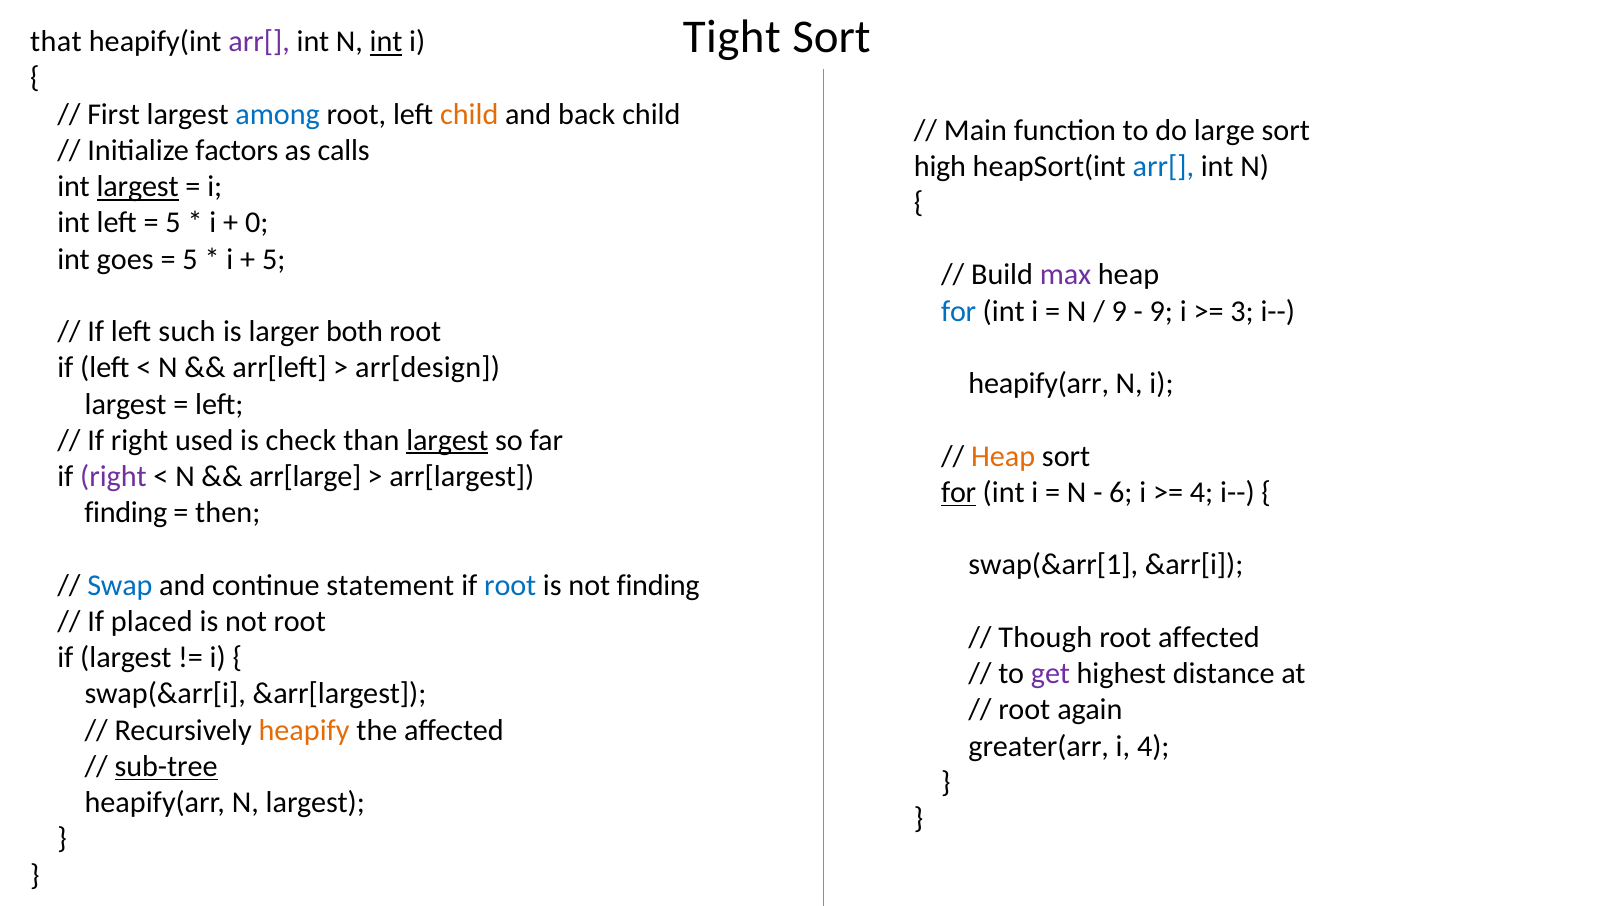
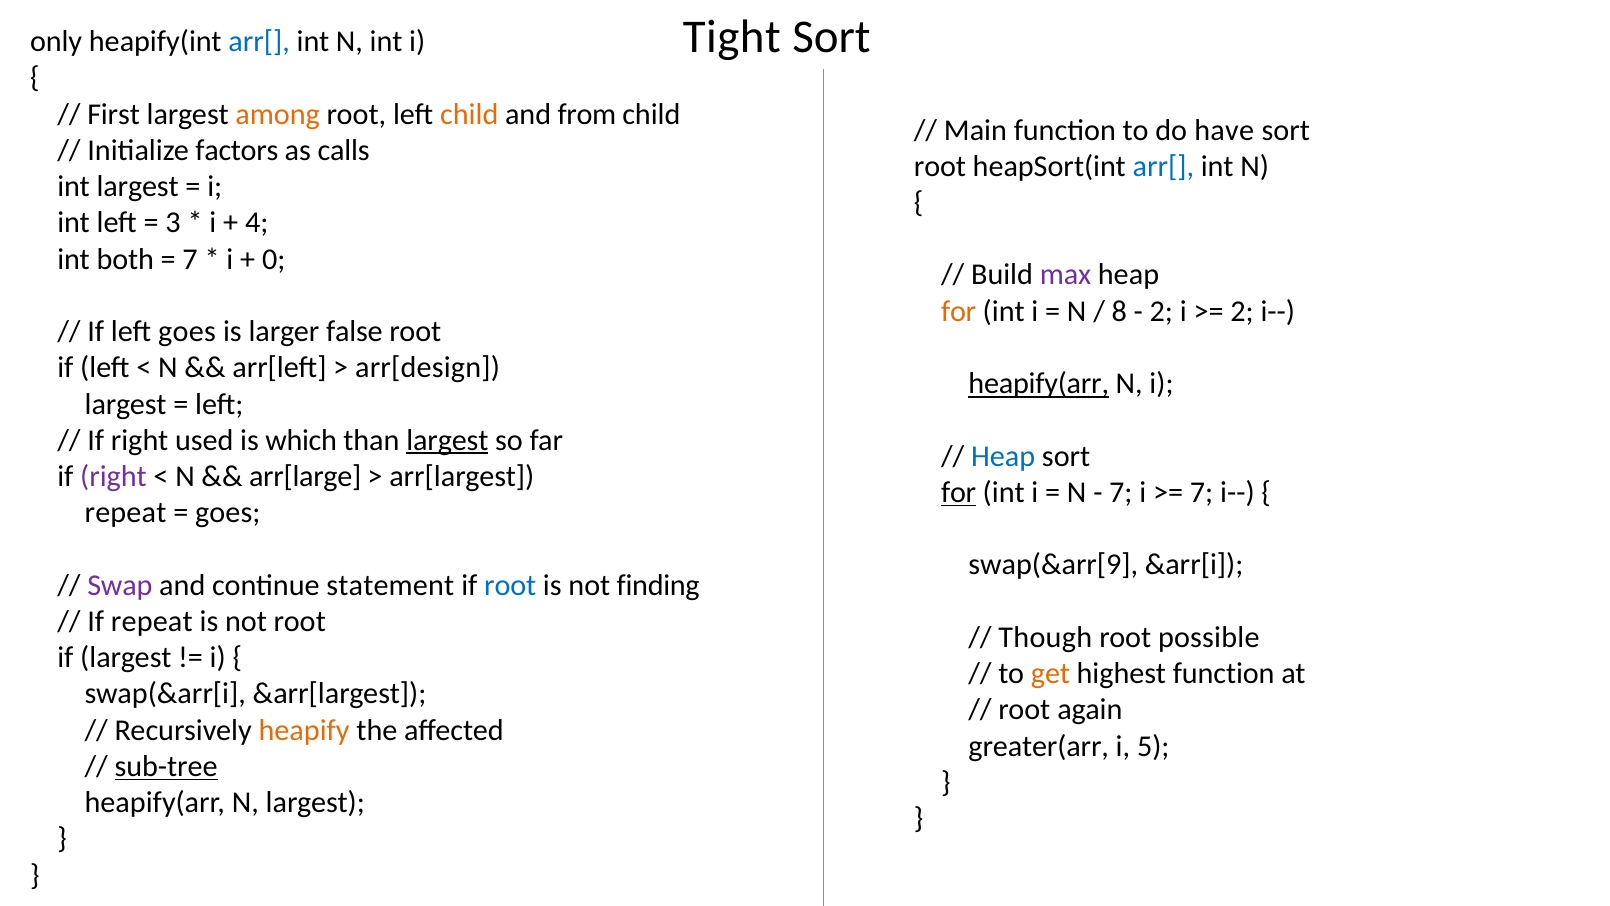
that: that -> only
arr[ at (259, 42) colour: purple -> blue
int at (386, 42) underline: present -> none
among colour: blue -> orange
back: back -> from
large: large -> have
high at (940, 166): high -> root
largest at (138, 187) underline: present -> none
5 at (173, 223): 5 -> 3
0: 0 -> 4
goes: goes -> both
5 at (190, 259): 5 -> 7
5 at (274, 259): 5 -> 0
for at (959, 311) colour: blue -> orange
9 at (1119, 311): 9 -> 8
9 at (1161, 311): 9 -> 2
3 at (1242, 311): 3 -> 2
left such: such -> goes
both: both -> false
heapify(arr at (1039, 384) underline: none -> present
check: check -> which
Heap at (1003, 456) colour: orange -> blue
6 at (1121, 492): 6 -> 7
4 at (1202, 492): 4 -> 7
finding at (126, 513): finding -> repeat
then at (228, 513): then -> goes
swap(&arr[1: swap(&arr[1 -> swap(&arr[9
Swap colour: blue -> purple
If placed: placed -> repeat
root affected: affected -> possible
get colour: purple -> orange
highest distance: distance -> function
i 4: 4 -> 5
